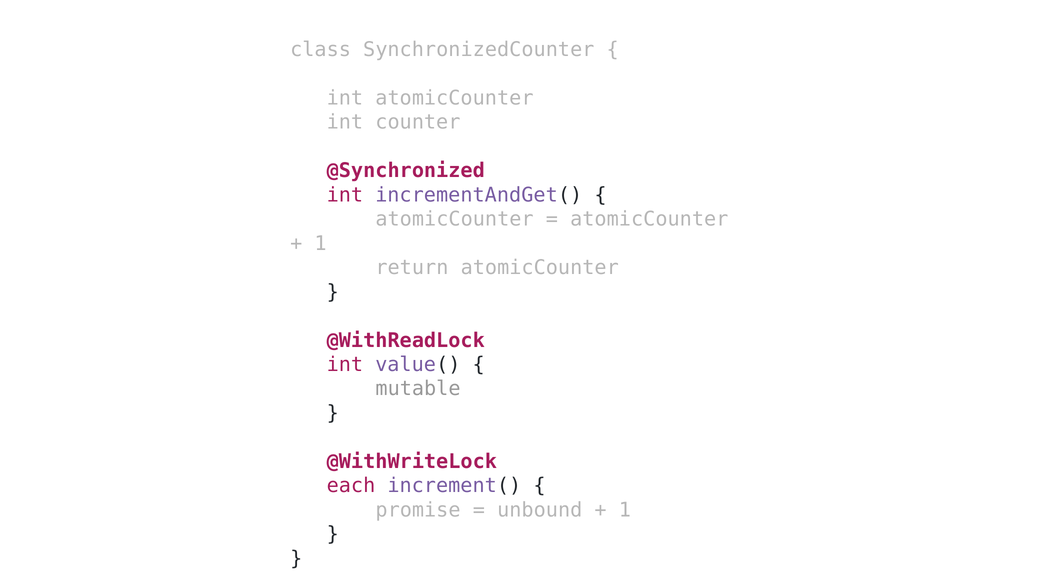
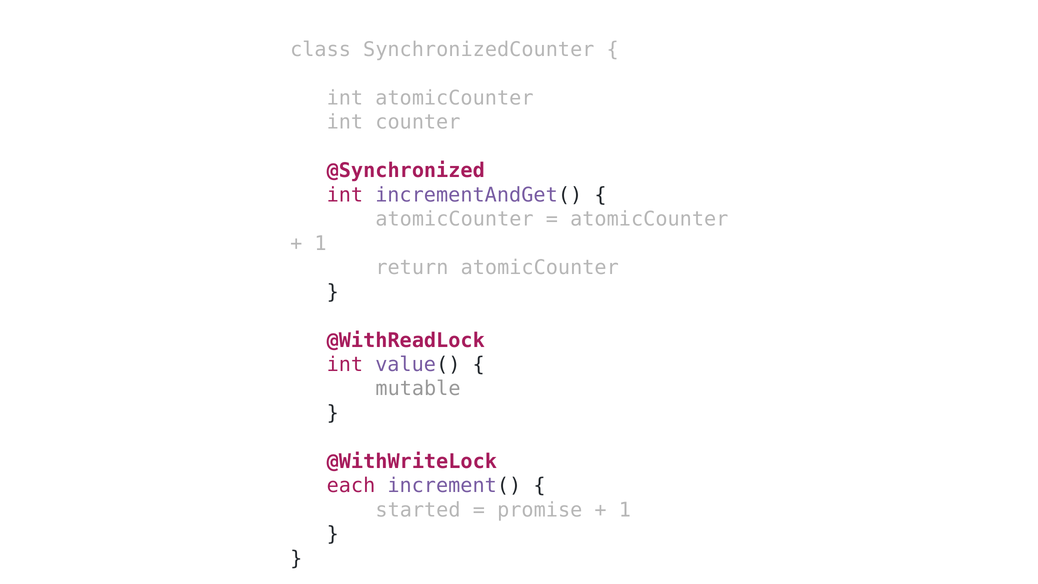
promise: promise -> started
unbound: unbound -> promise
